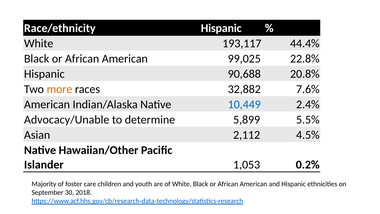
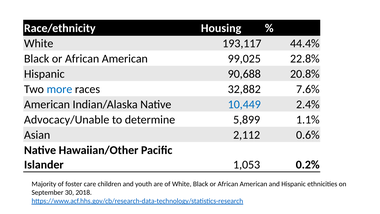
Race/ethnicity Hispanic: Hispanic -> Housing
more colour: orange -> blue
5.5%: 5.5% -> 1.1%
4.5%: 4.5% -> 0.6%
